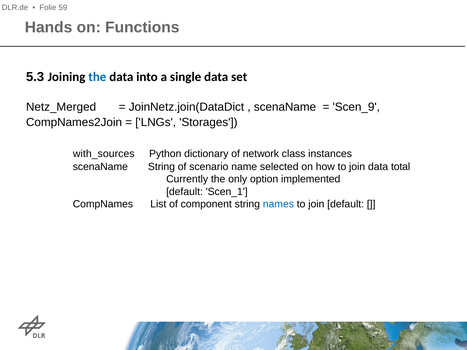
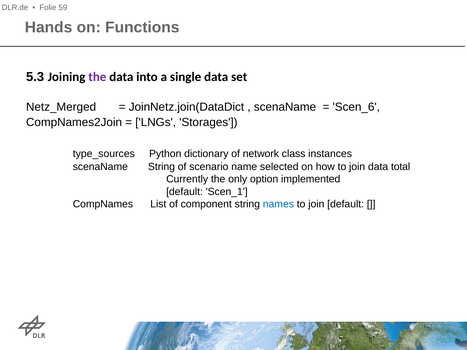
the at (97, 77) colour: blue -> purple
Scen_9: Scen_9 -> Scen_6
with_sources: with_sources -> type_sources
